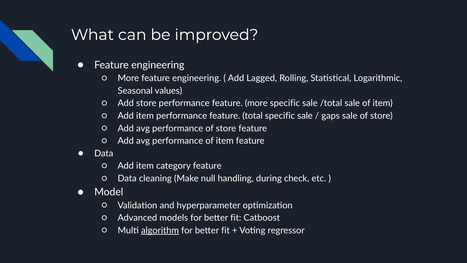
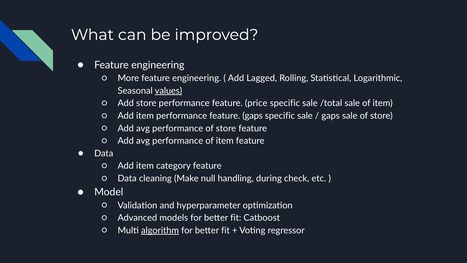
values underline: none -> present
feature more: more -> price
feature total: total -> gaps
